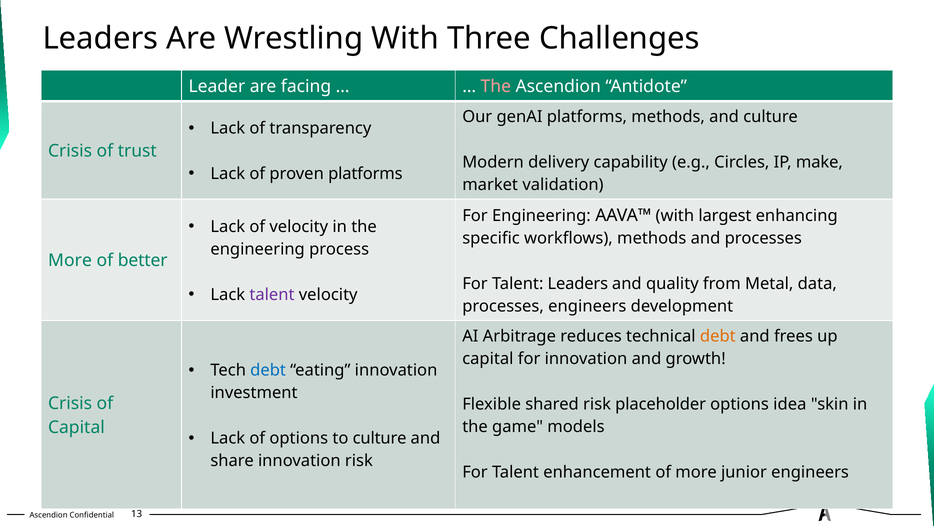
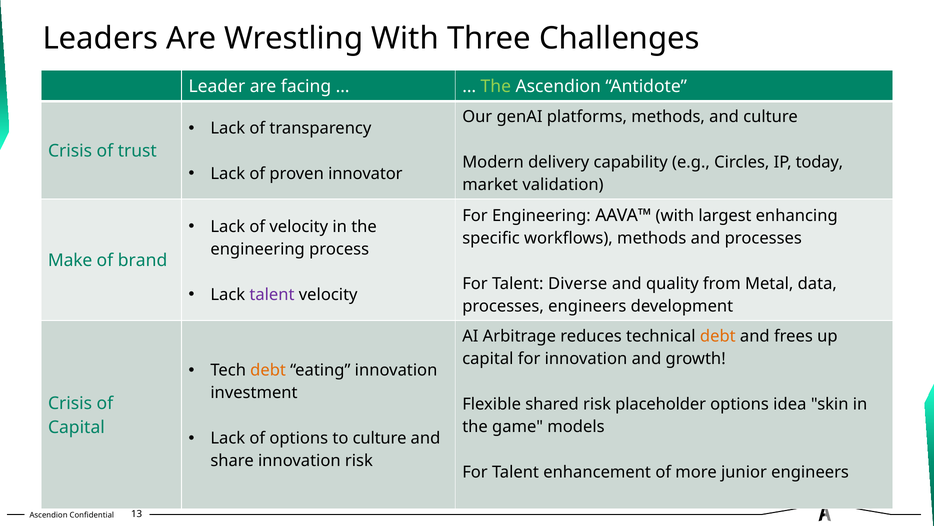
The at (496, 87) colour: pink -> light green
make: make -> today
proven platforms: platforms -> innovator
More at (70, 260): More -> Make
better: better -> brand
Talent Leaders: Leaders -> Diverse
debt at (268, 370) colour: blue -> orange
